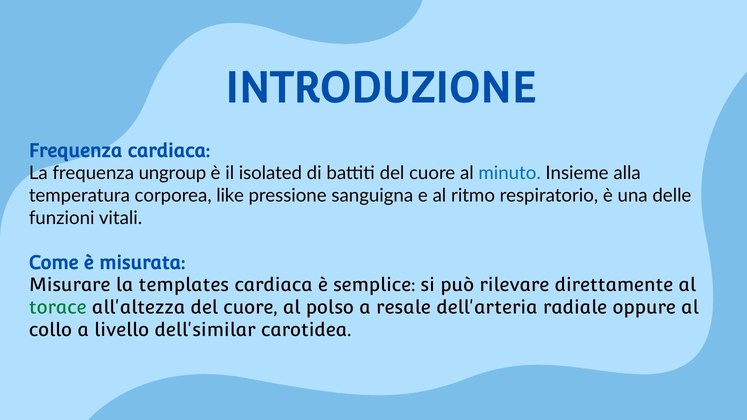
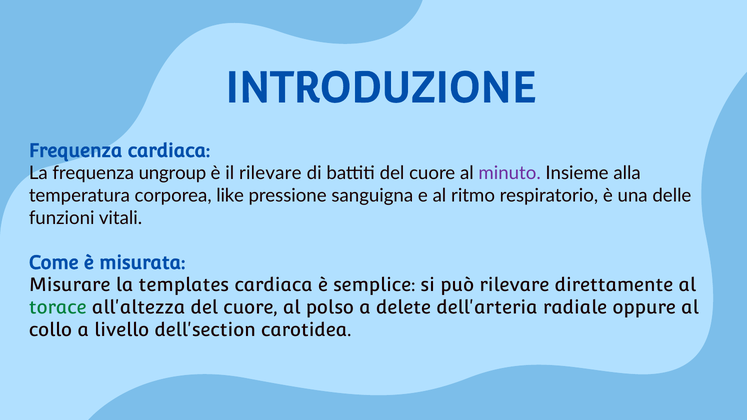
il isolated: isolated -> rilevare
minuto colour: blue -> purple
resale: resale -> delete
dell'similar: dell'similar -> dell'section
